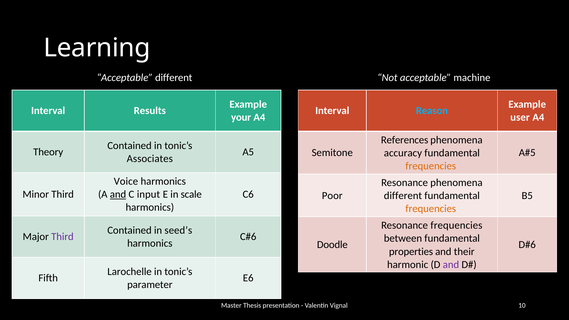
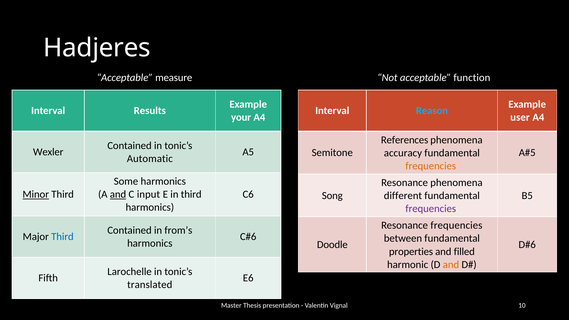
Learning: Learning -> Hadjeres
Acceptable different: different -> measure
machine: machine -> function
Theory: Theory -> Wexler
Associates: Associates -> Automatic
Voice: Voice -> Some
Minor underline: none -> present
in scale: scale -> third
Poor: Poor -> Song
frequencies at (431, 209) colour: orange -> purple
seed’s: seed’s -> from’s
Third at (62, 237) colour: purple -> blue
their: their -> filled
and at (451, 265) colour: purple -> orange
parameter: parameter -> translated
